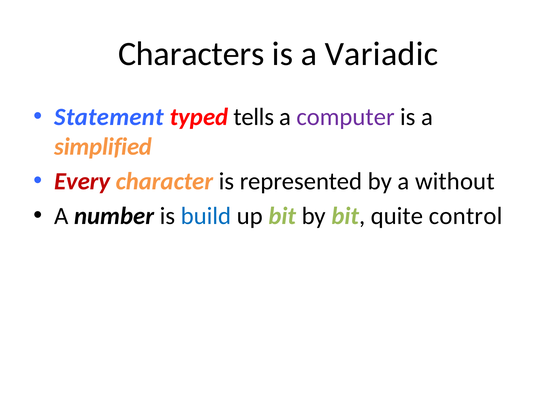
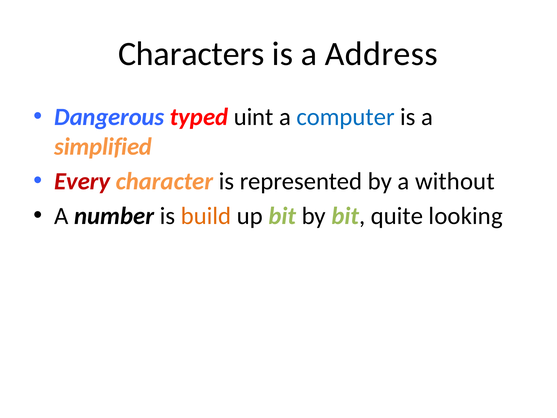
Variadic: Variadic -> Address
Statement: Statement -> Dangerous
tells: tells -> uint
computer colour: purple -> blue
build colour: blue -> orange
control: control -> looking
